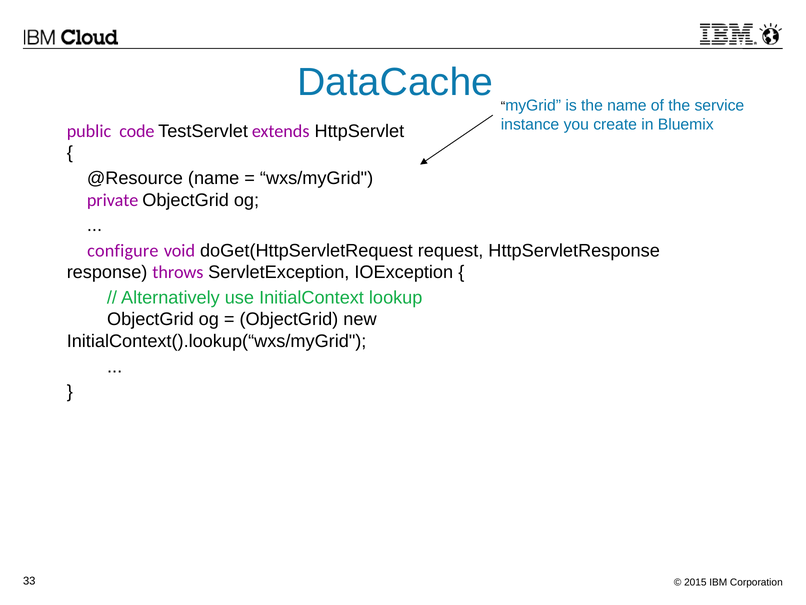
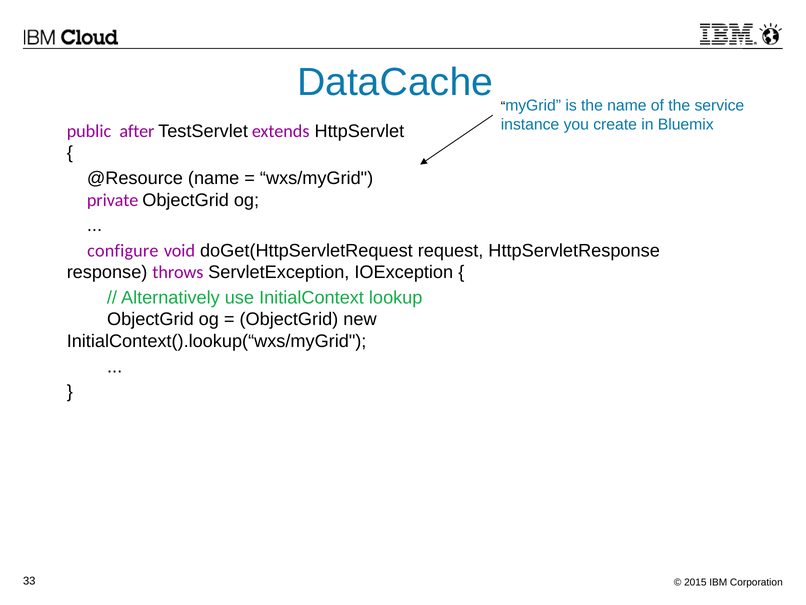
code: code -> after
